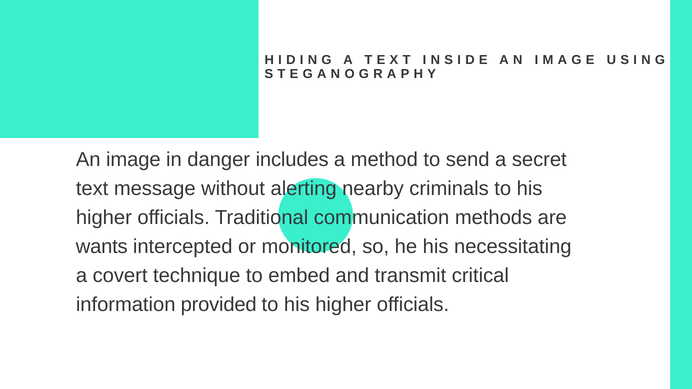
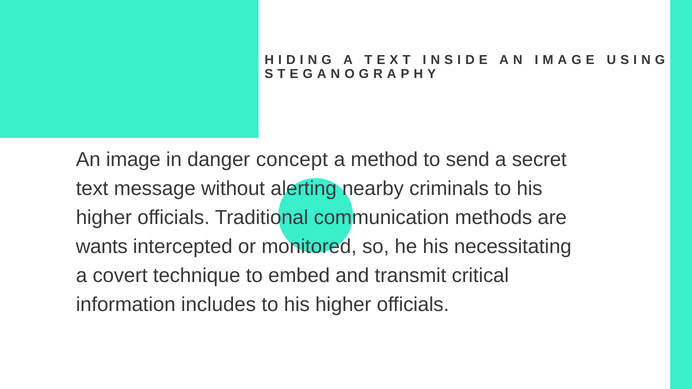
includes: includes -> concept
provided: provided -> includes
